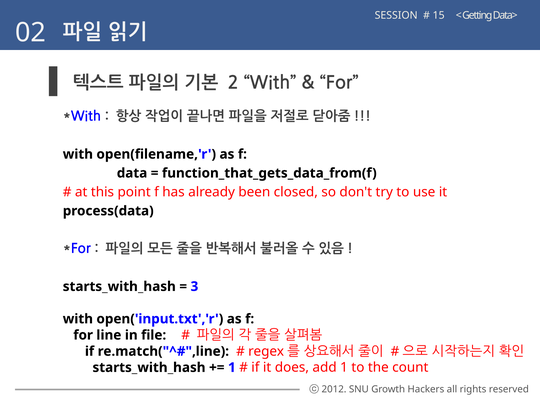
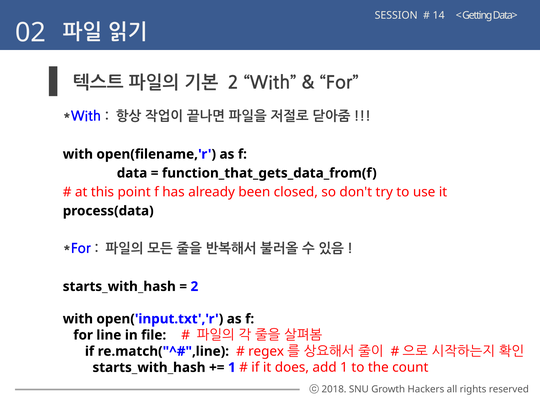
15: 15 -> 14
3 at (194, 287): 3 -> 2
2012: 2012 -> 2018
